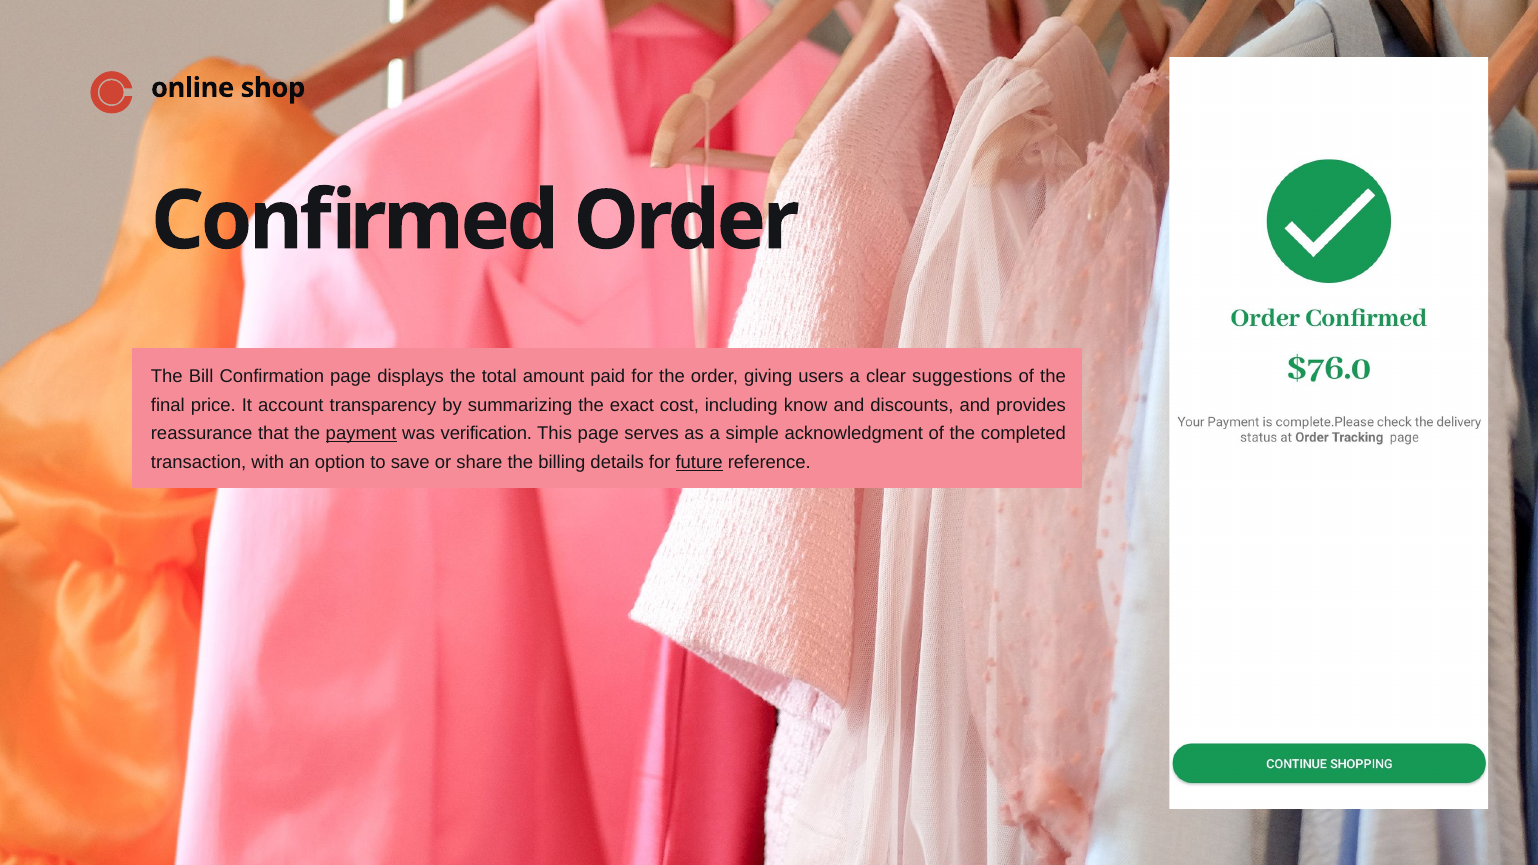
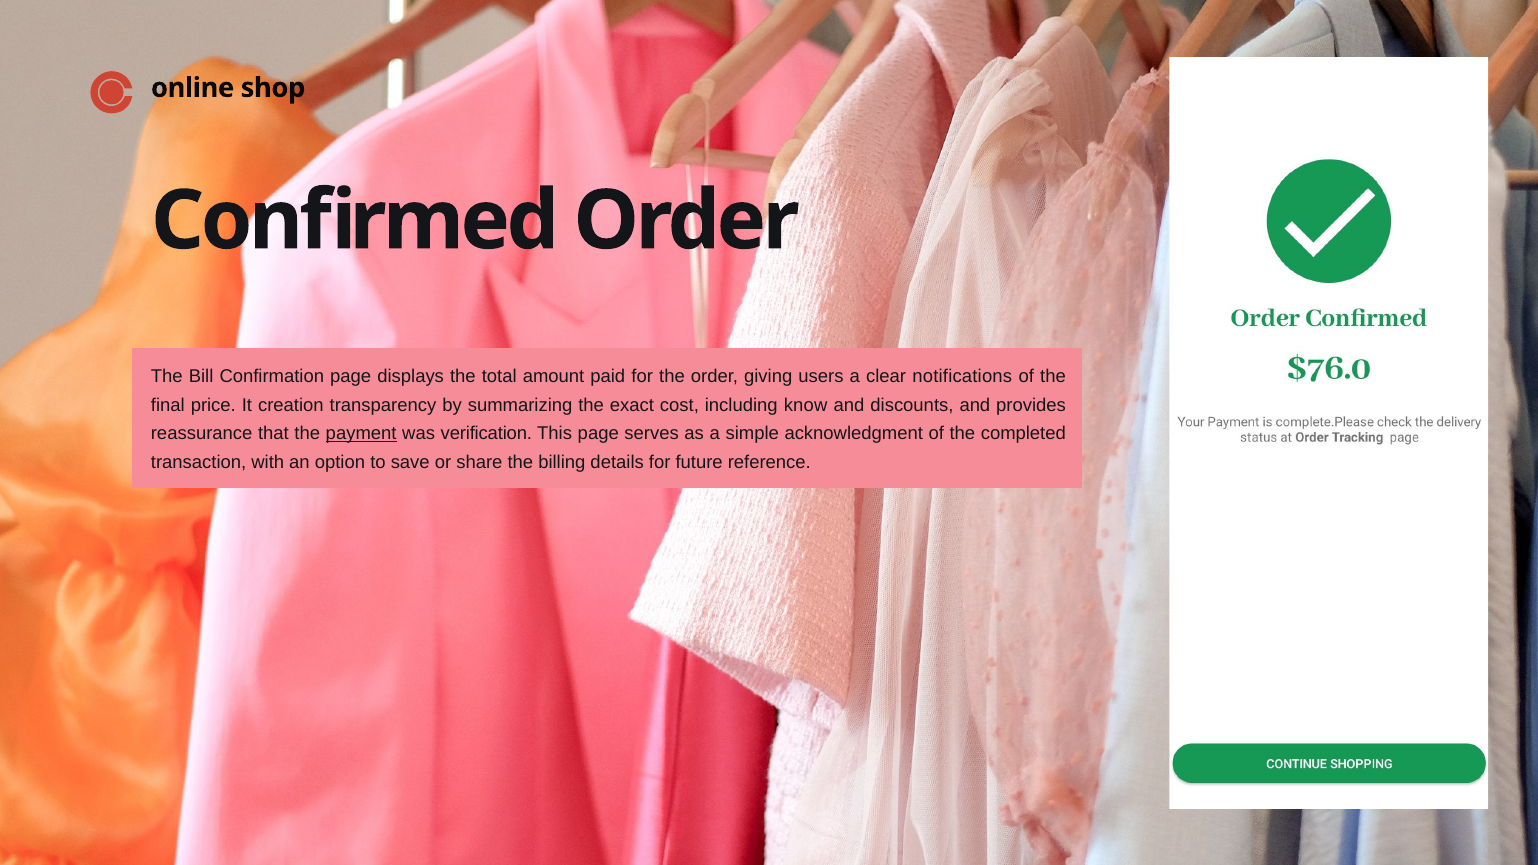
suggestions: suggestions -> notifications
account: account -> creation
future underline: present -> none
